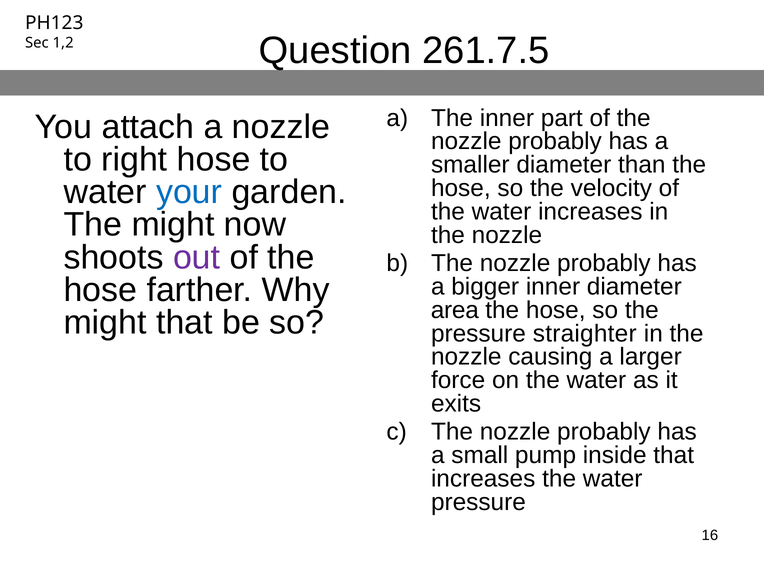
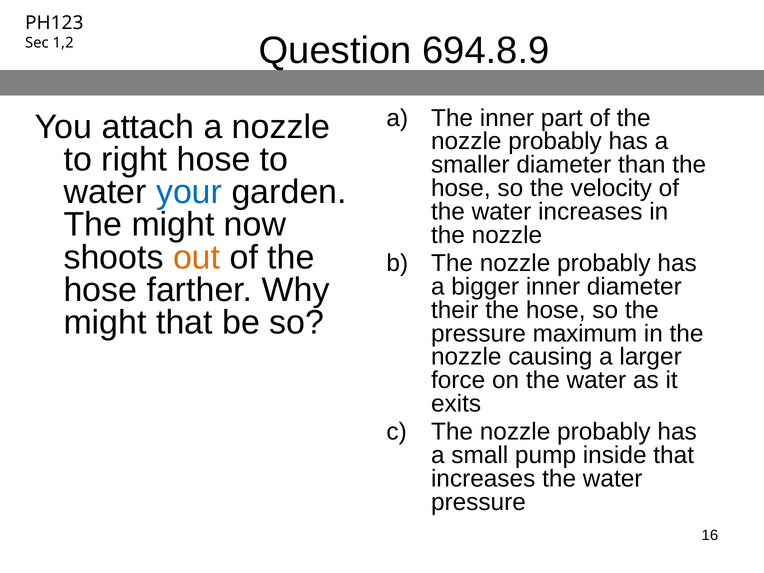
261.7.5: 261.7.5 -> 694.8.9
out colour: purple -> orange
area: area -> their
straighter: straighter -> maximum
